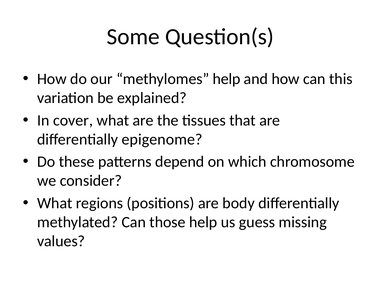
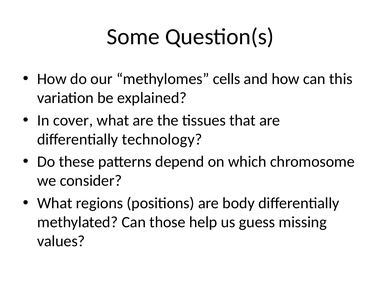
methylomes help: help -> cells
epigenome: epigenome -> technology
